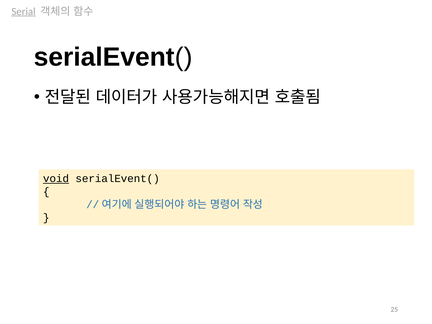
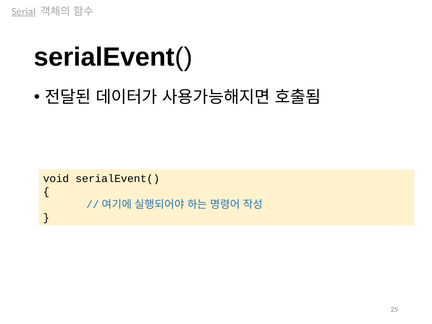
void underline: present -> none
